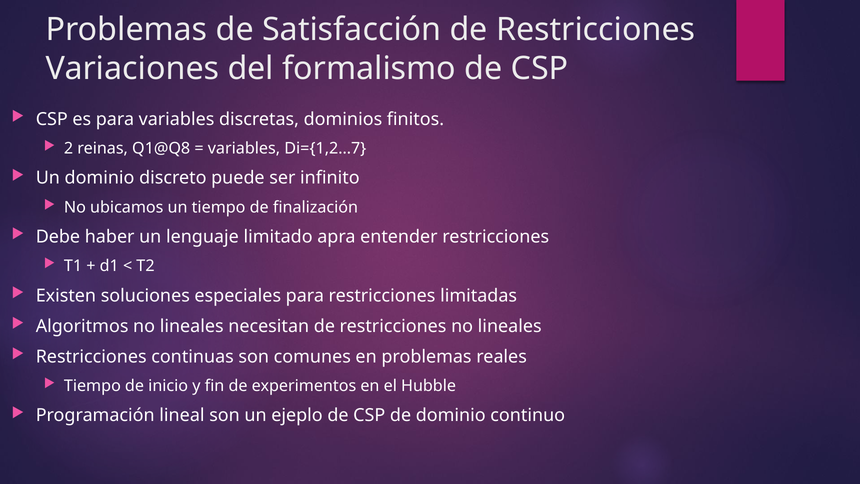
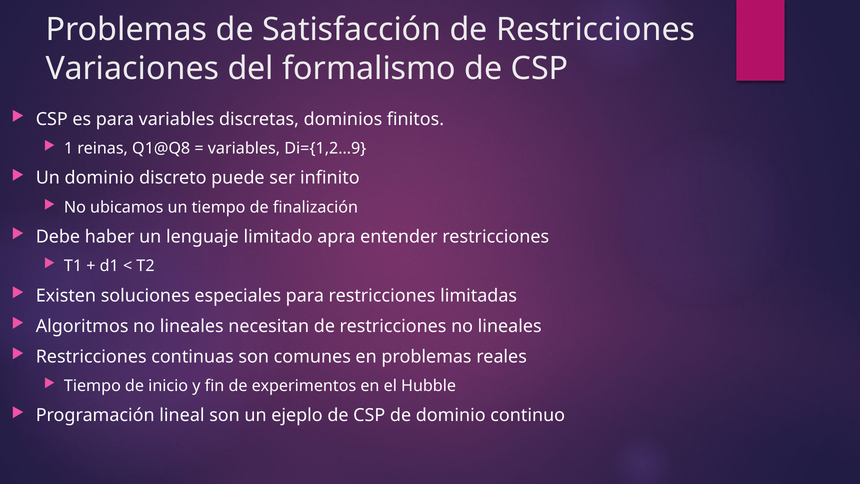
2: 2 -> 1
Di={1,2…7: Di={1,2…7 -> Di={1,2…9
